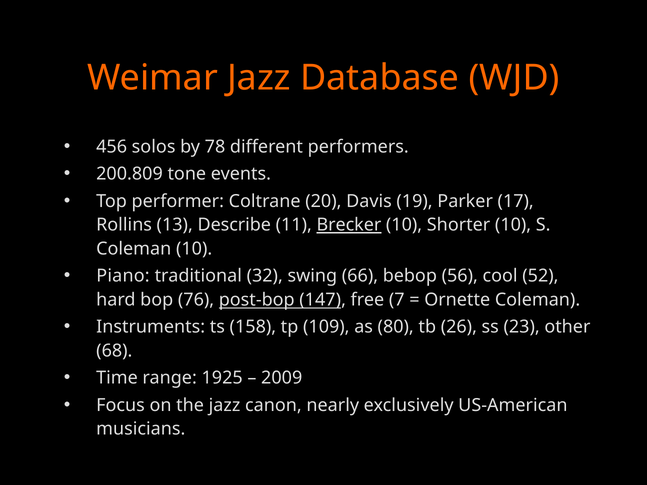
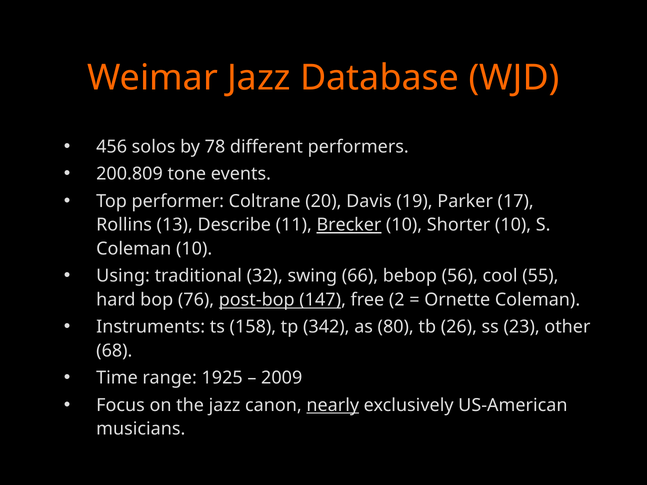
Piano: Piano -> Using
52: 52 -> 55
7: 7 -> 2
109: 109 -> 342
nearly underline: none -> present
